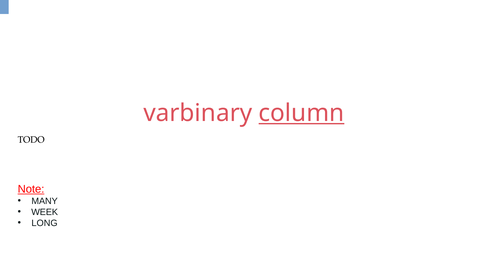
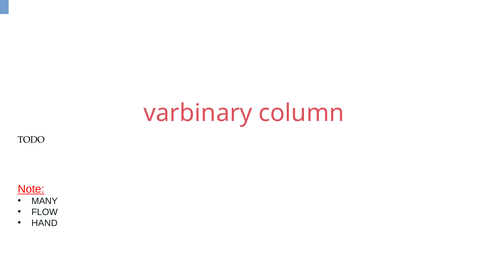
column underline: present -> none
WEEK: WEEK -> FLOW
LONG: LONG -> HAND
